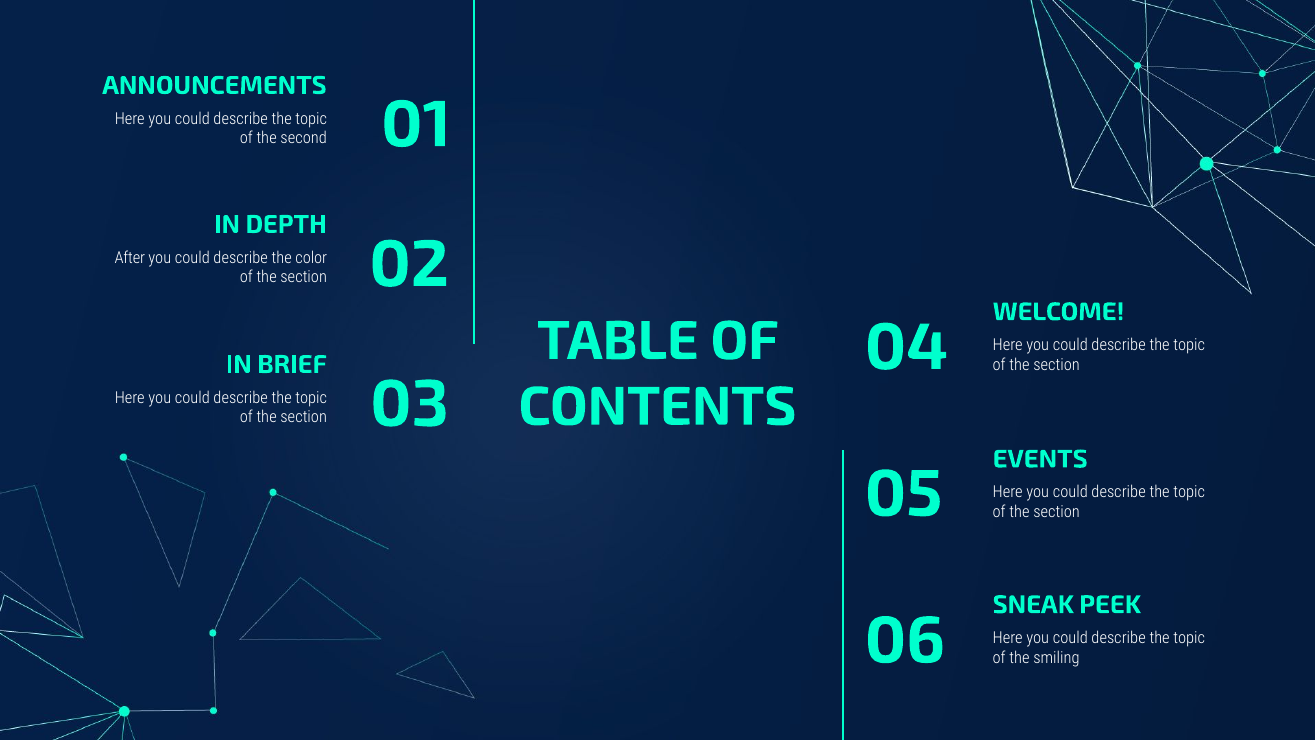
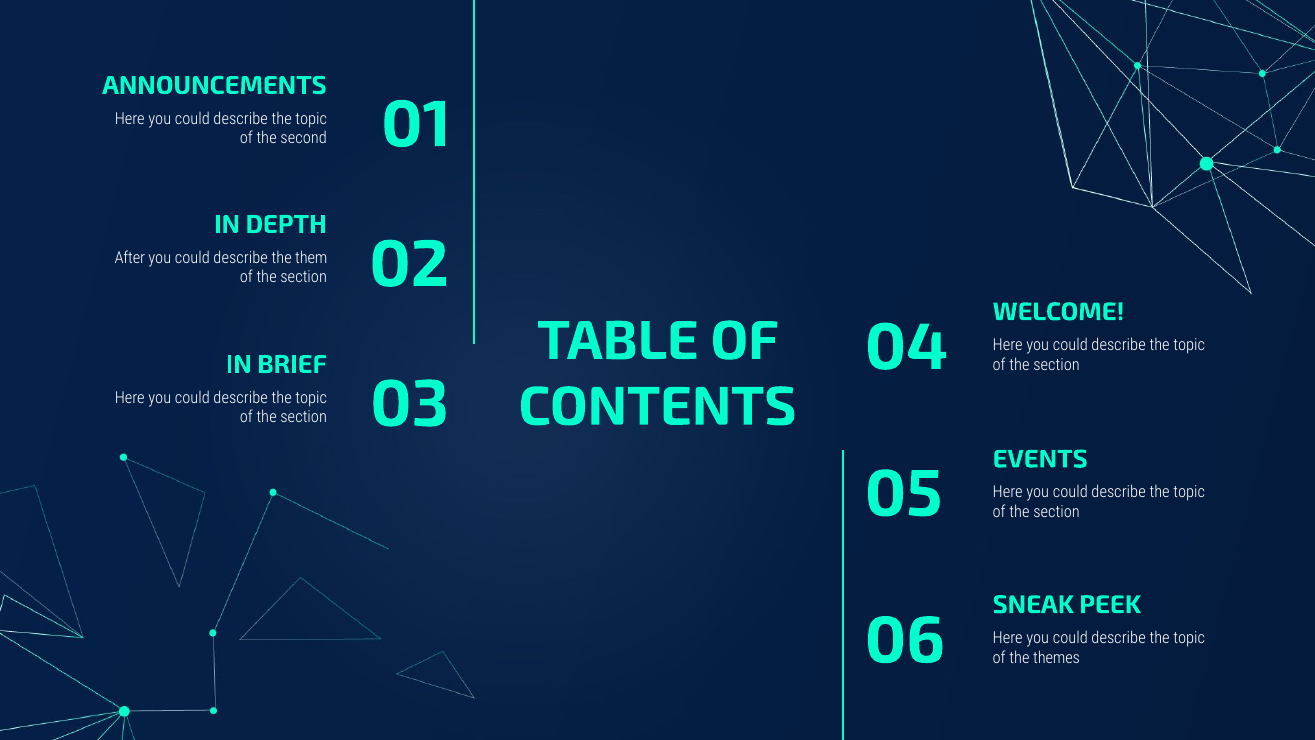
color: color -> them
smiling: smiling -> themes
